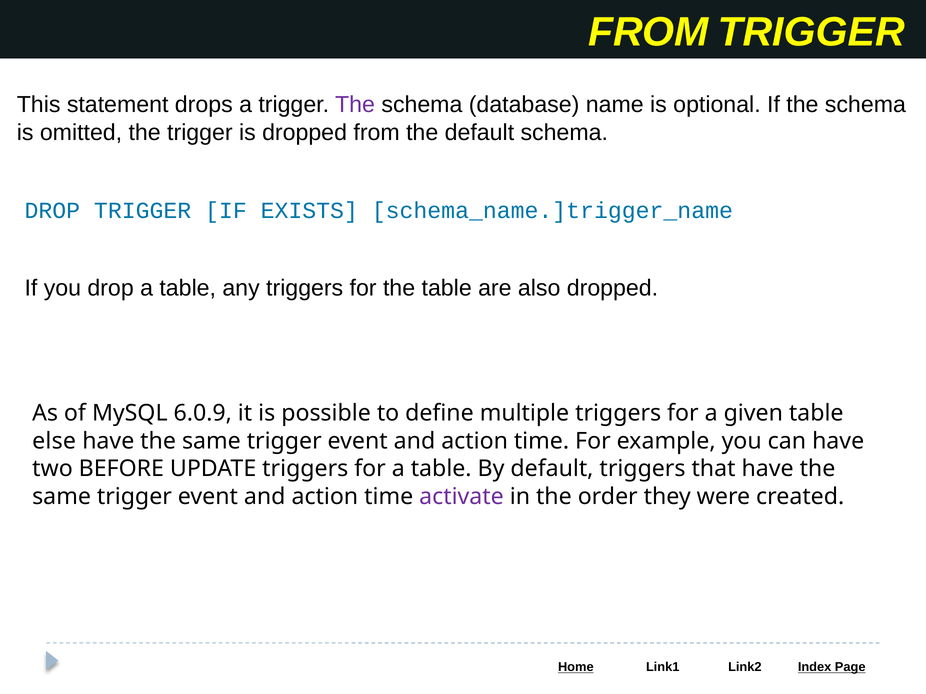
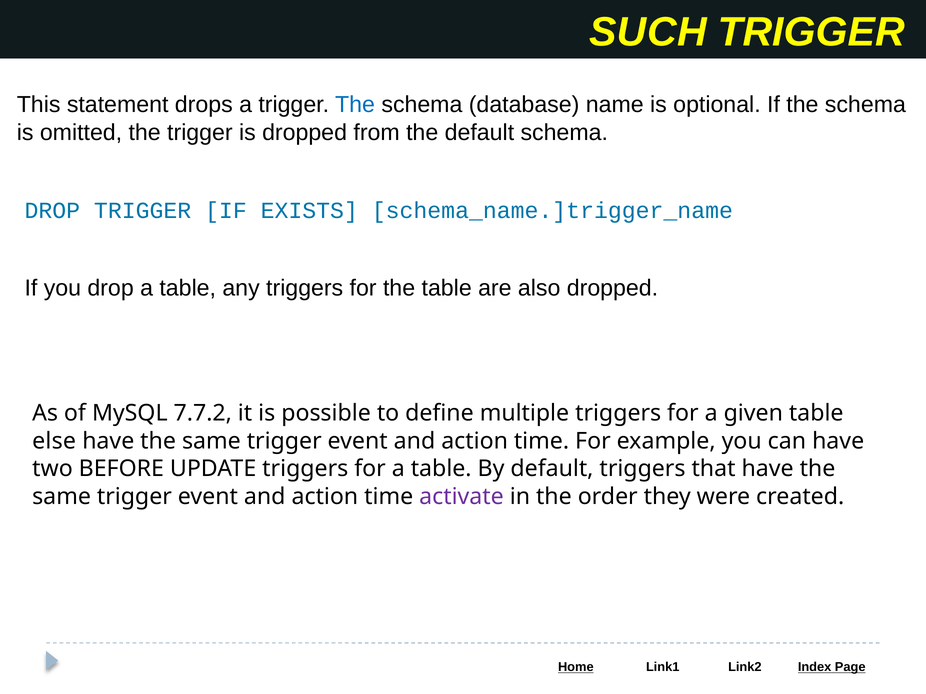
FROM at (648, 32): FROM -> SUCH
The at (355, 105) colour: purple -> blue
6.0.9: 6.0.9 -> 7.7.2
